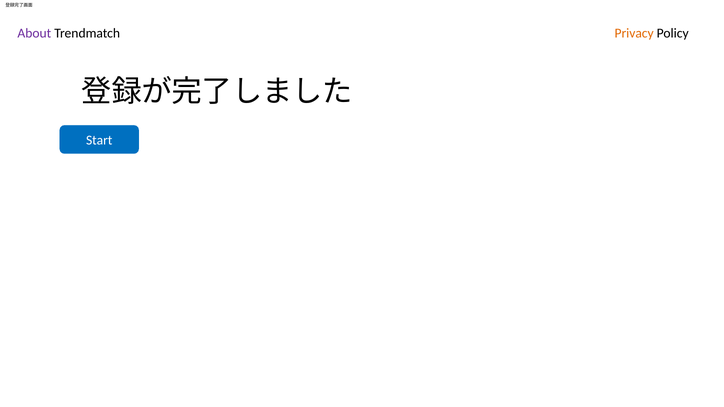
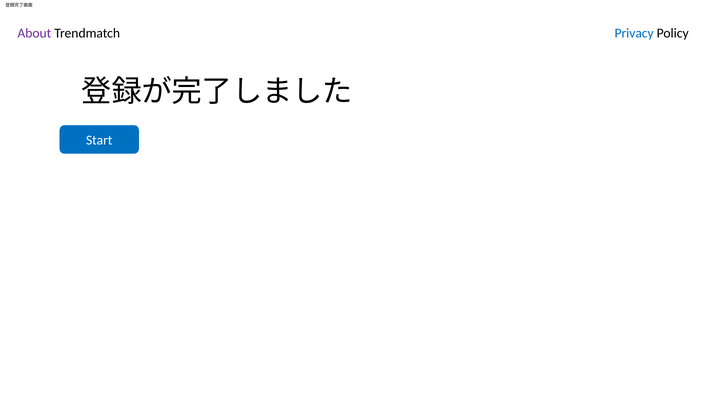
Privacy colour: orange -> blue
